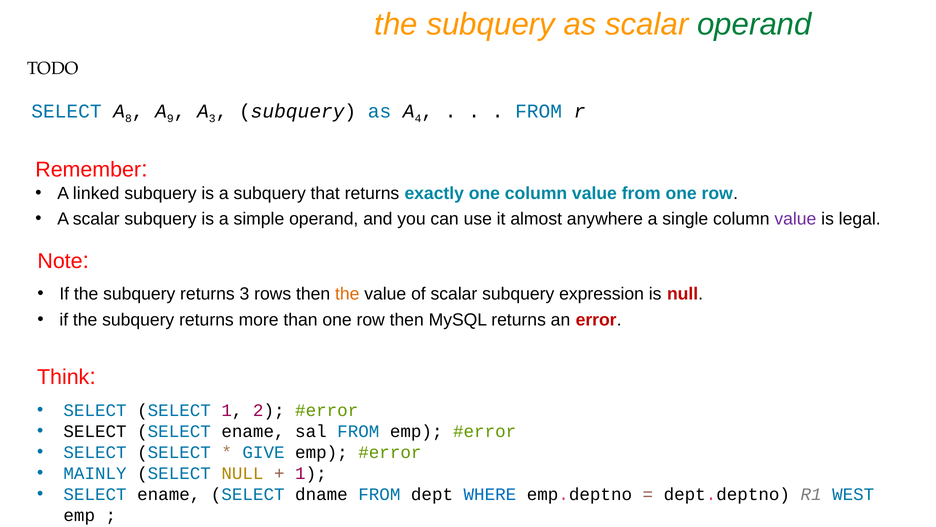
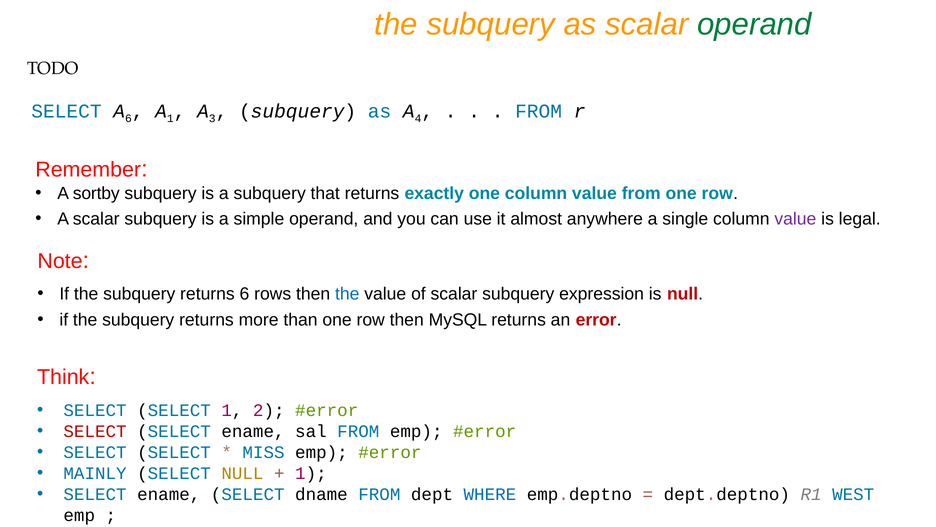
A 8: 8 -> 6
A 9: 9 -> 1
linked: linked -> sortby
returns 3: 3 -> 6
the at (347, 294) colour: orange -> blue
SELECT at (95, 431) colour: black -> red
GIVE: GIVE -> MISS
